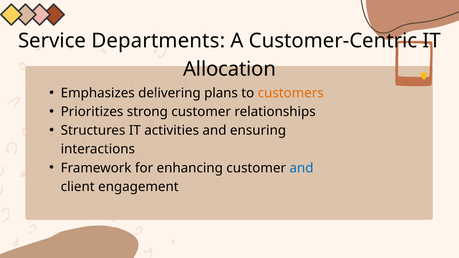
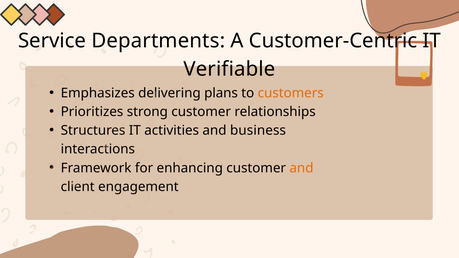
Allocation: Allocation -> Verifiable
ensuring: ensuring -> business
and at (301, 168) colour: blue -> orange
